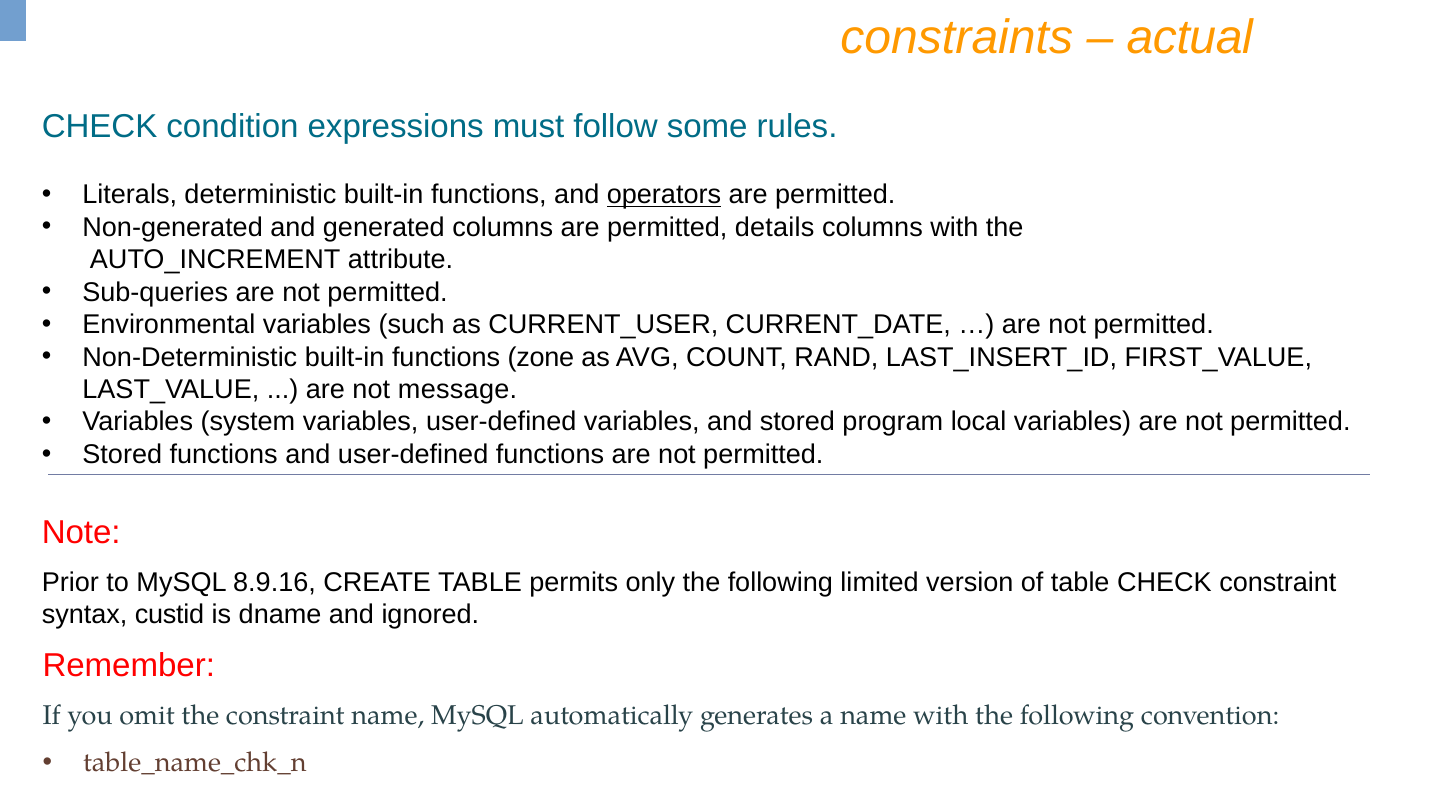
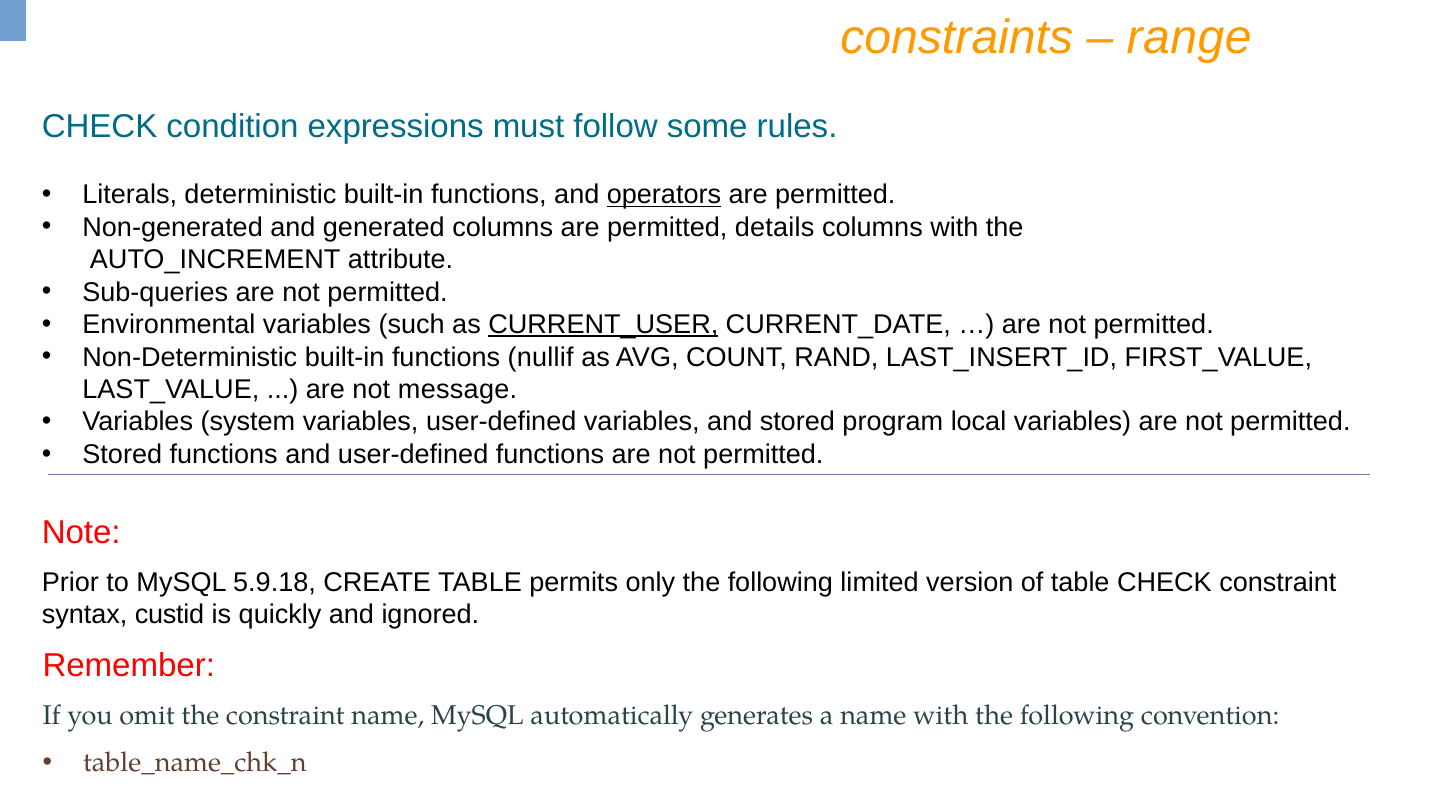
actual: actual -> range
CURRENT_USER underline: none -> present
zone: zone -> nullif
8.9.16: 8.9.16 -> 5.9.18
dname: dname -> quickly
